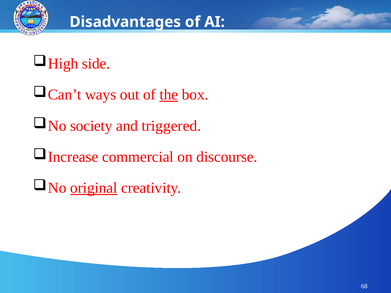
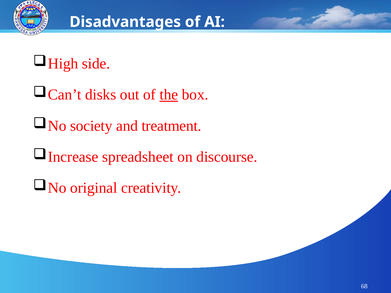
ways: ways -> disks
triggered: triggered -> treatment
commercial: commercial -> spreadsheet
original underline: present -> none
